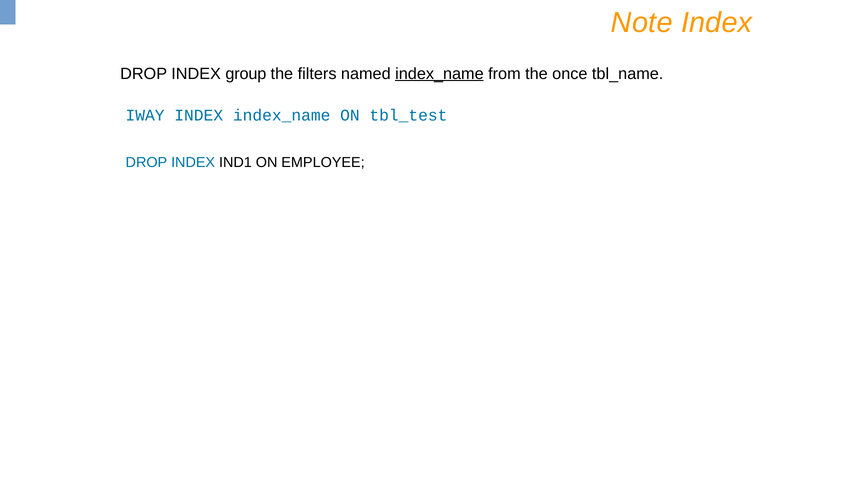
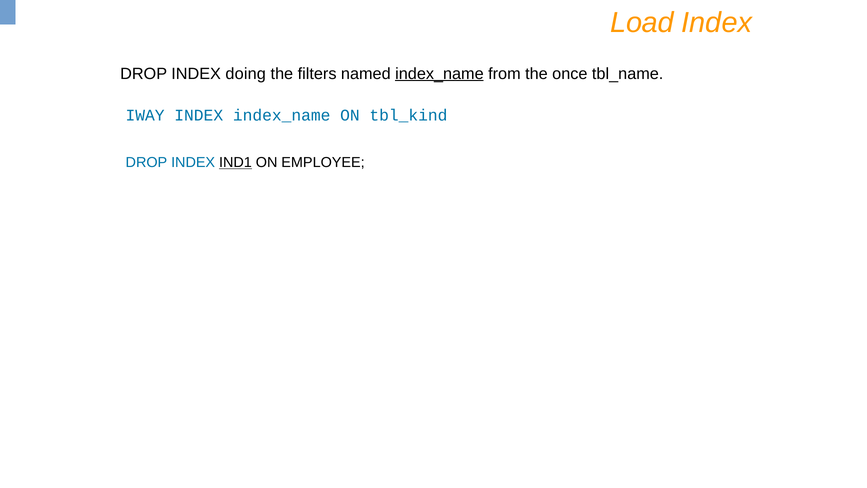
Note: Note -> Load
group: group -> doing
tbl_test: tbl_test -> tbl_kind
IND1 underline: none -> present
